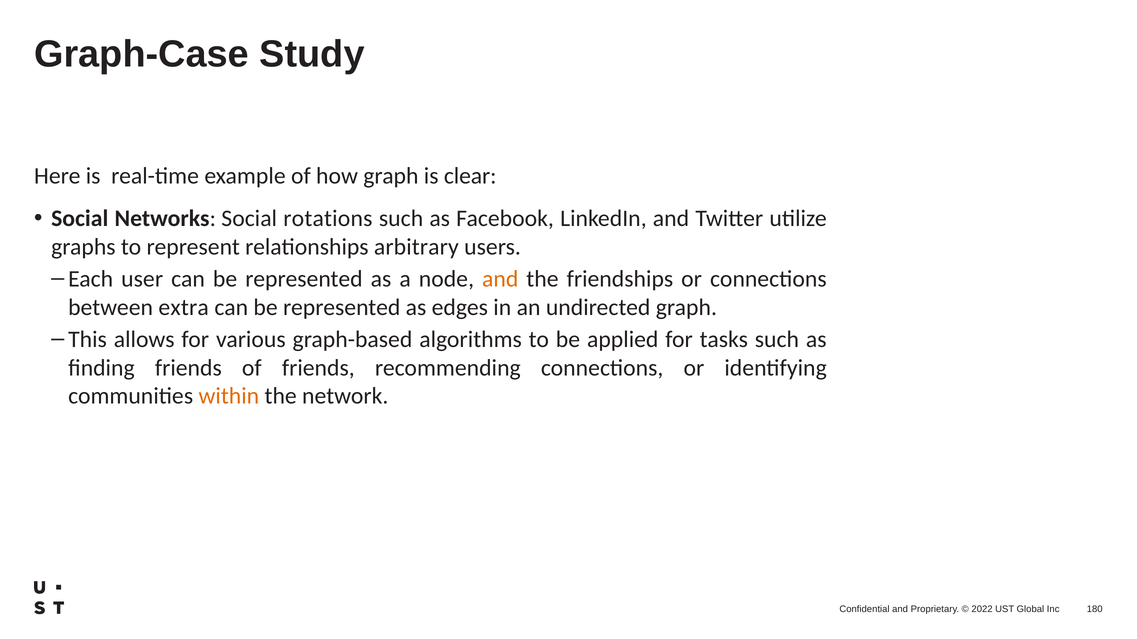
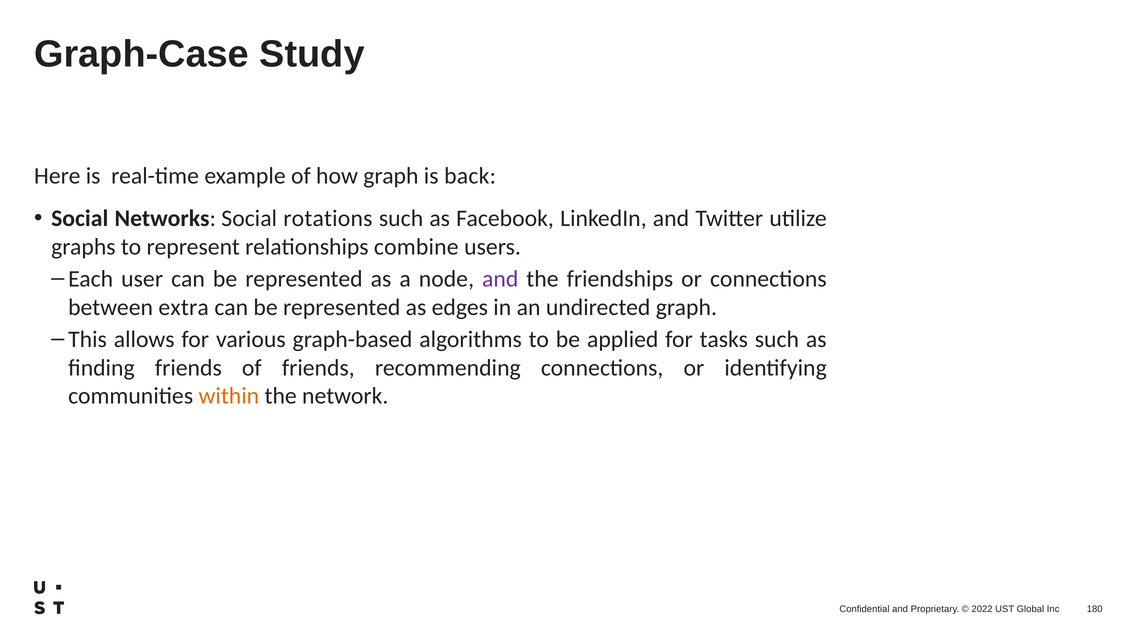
clear: clear -> back
arbitrary: arbitrary -> combine
and at (500, 279) colour: orange -> purple
